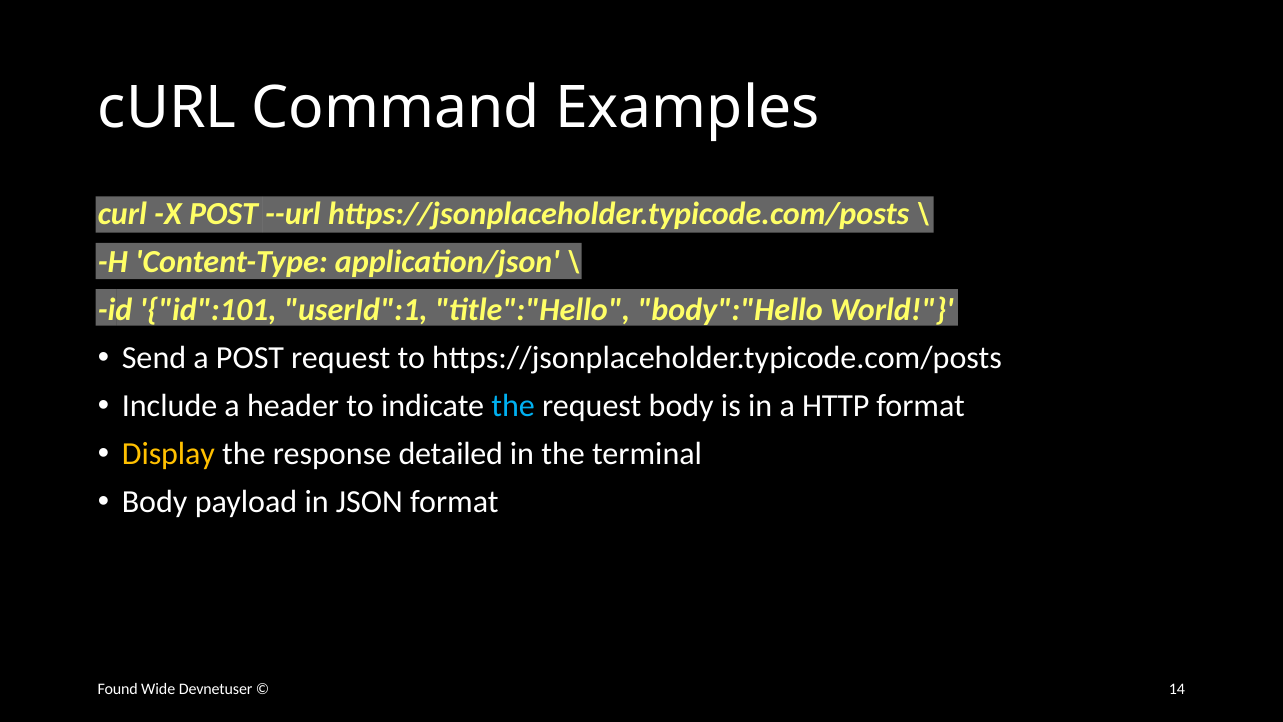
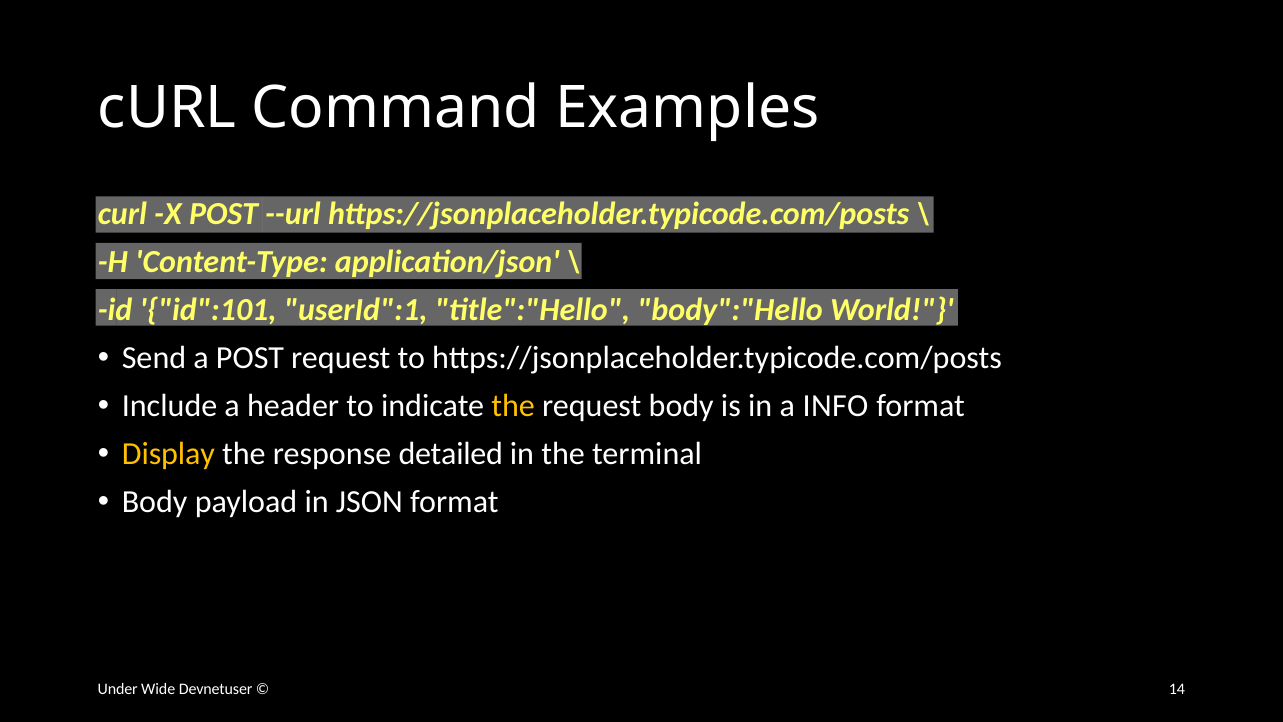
the at (513, 406) colour: light blue -> yellow
HTTP: HTTP -> INFO
Found: Found -> Under
